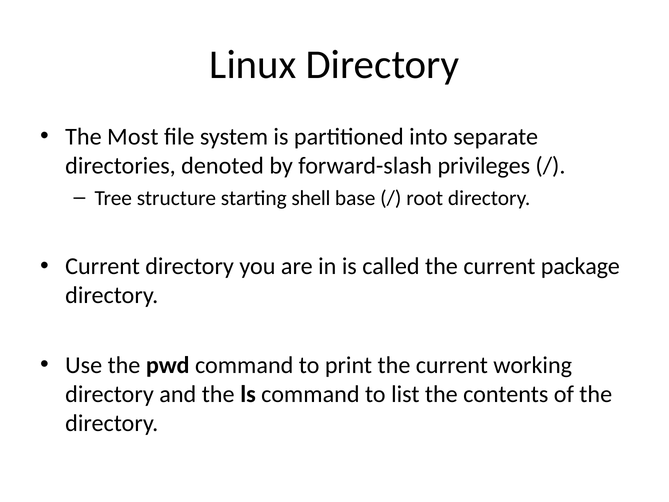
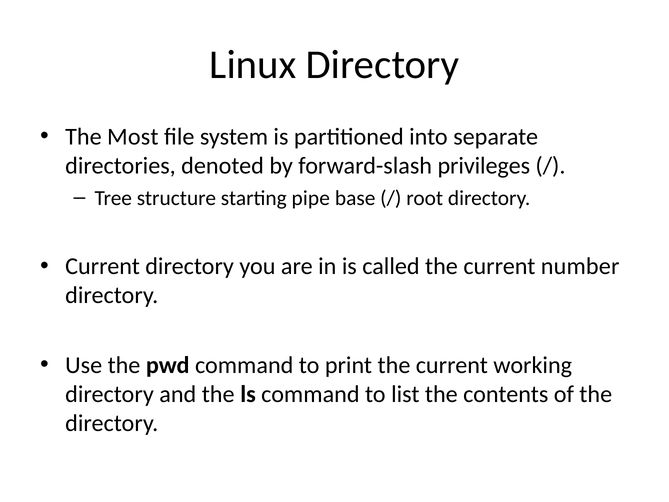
shell: shell -> pipe
package: package -> number
